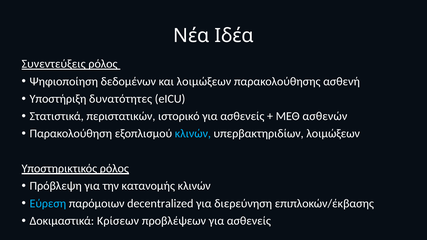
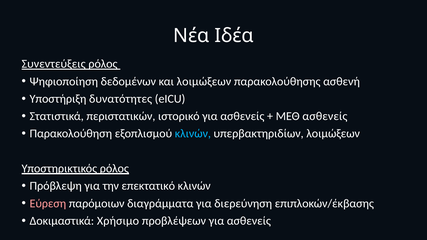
ΜΕΘ ασθενών: ασθενών -> ασθενείς
κατανομής: κατανομής -> επεκτατικό
Εύρεση colour: light blue -> pink
decentralized: decentralized -> διαγράμματα
Κρίσεων: Κρίσεων -> Χρήσιμο
